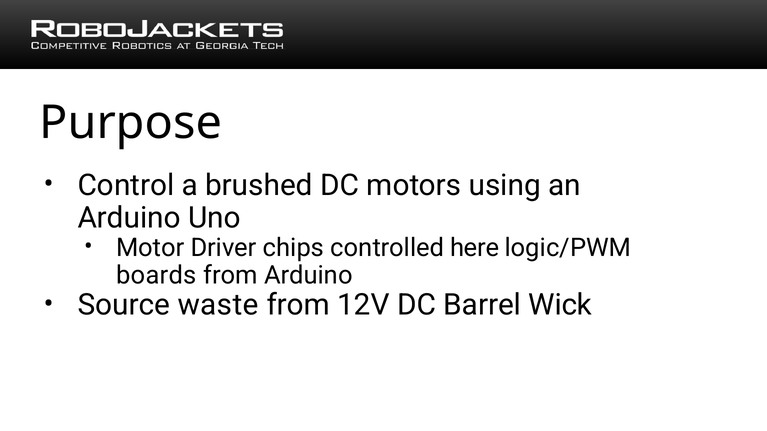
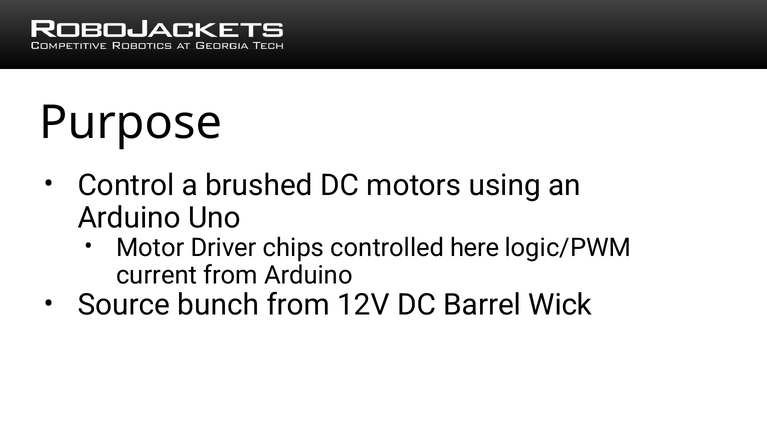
boards: boards -> current
waste: waste -> bunch
